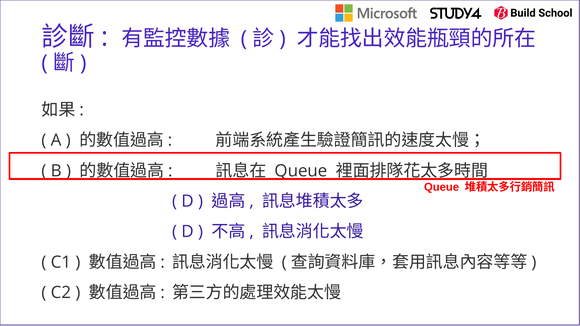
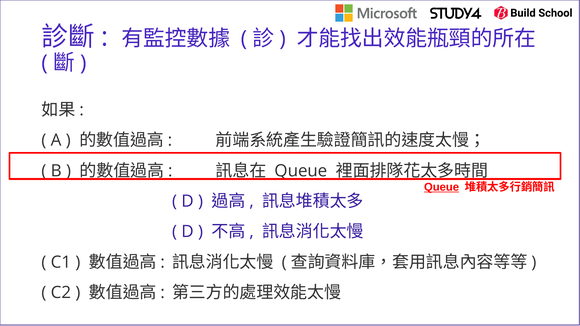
Queue at (442, 187) underline: none -> present
